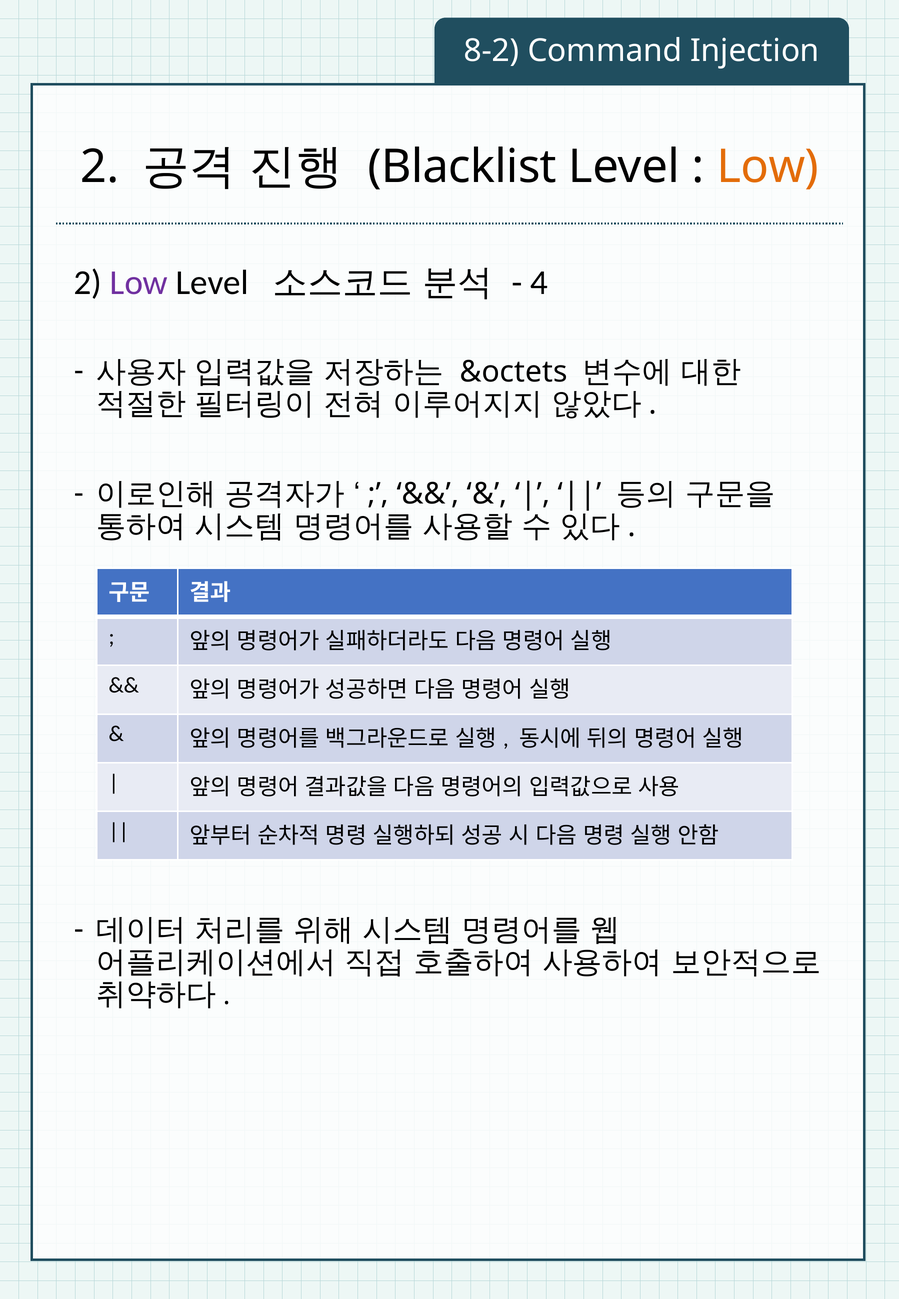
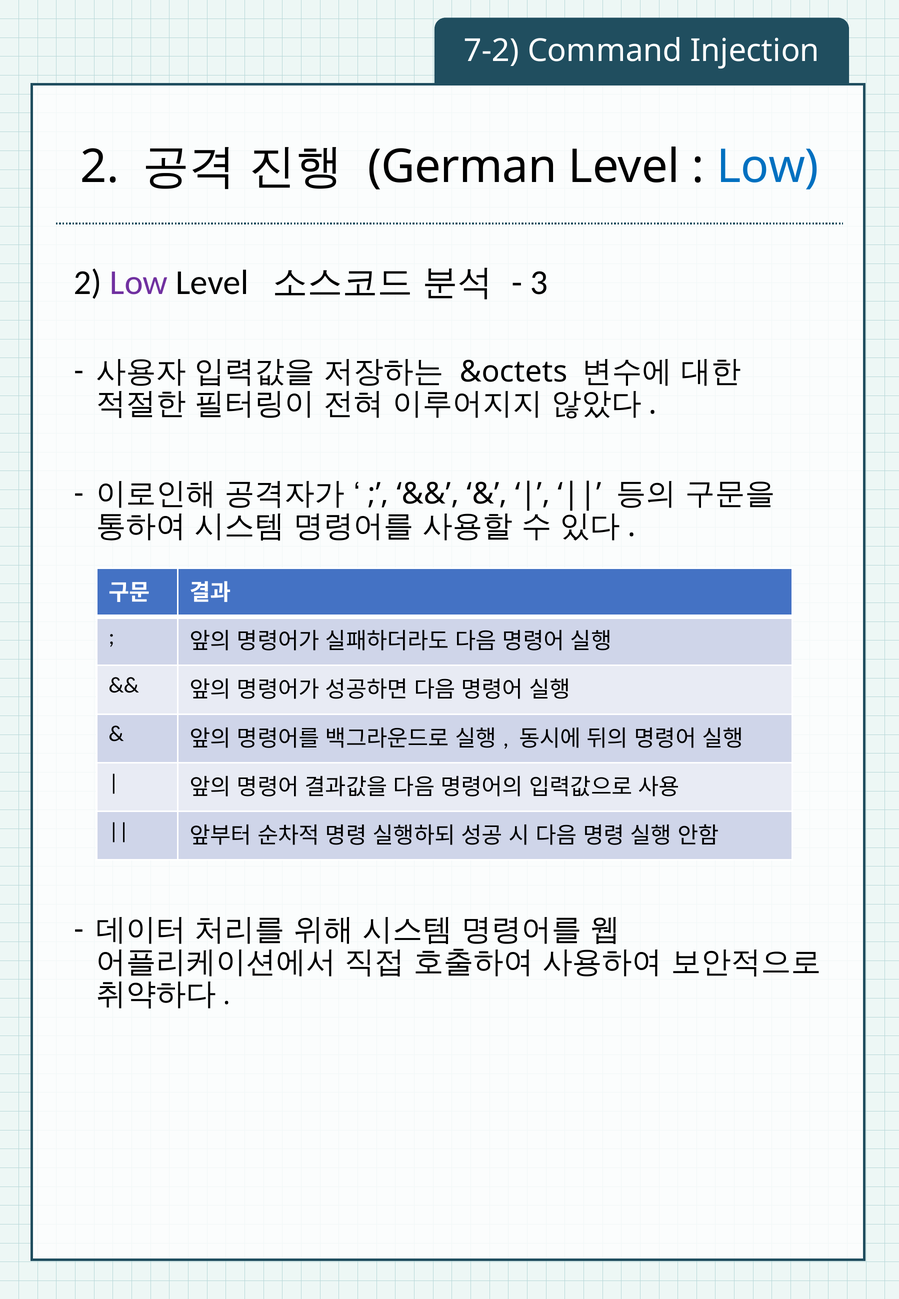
8-2: 8-2 -> 7-2
Blacklist: Blacklist -> German
Low at (768, 167) colour: orange -> blue
4: 4 -> 3
